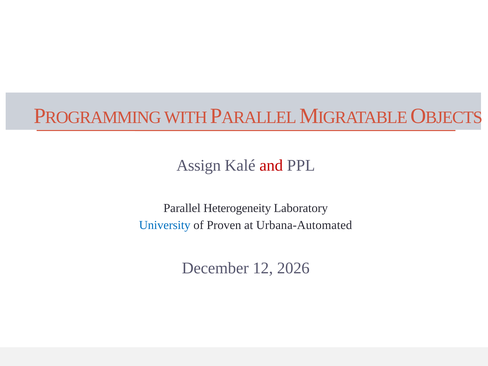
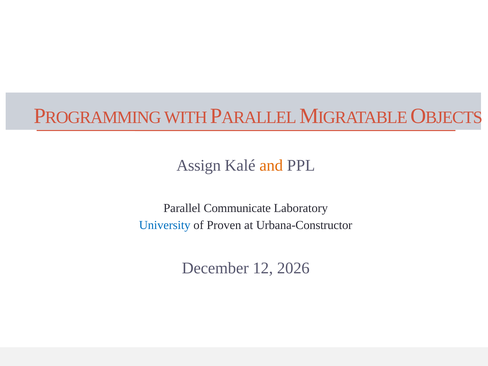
and colour: red -> orange
Heterogeneity: Heterogeneity -> Communicate
Urbana-Automated: Urbana-Automated -> Urbana-Constructor
